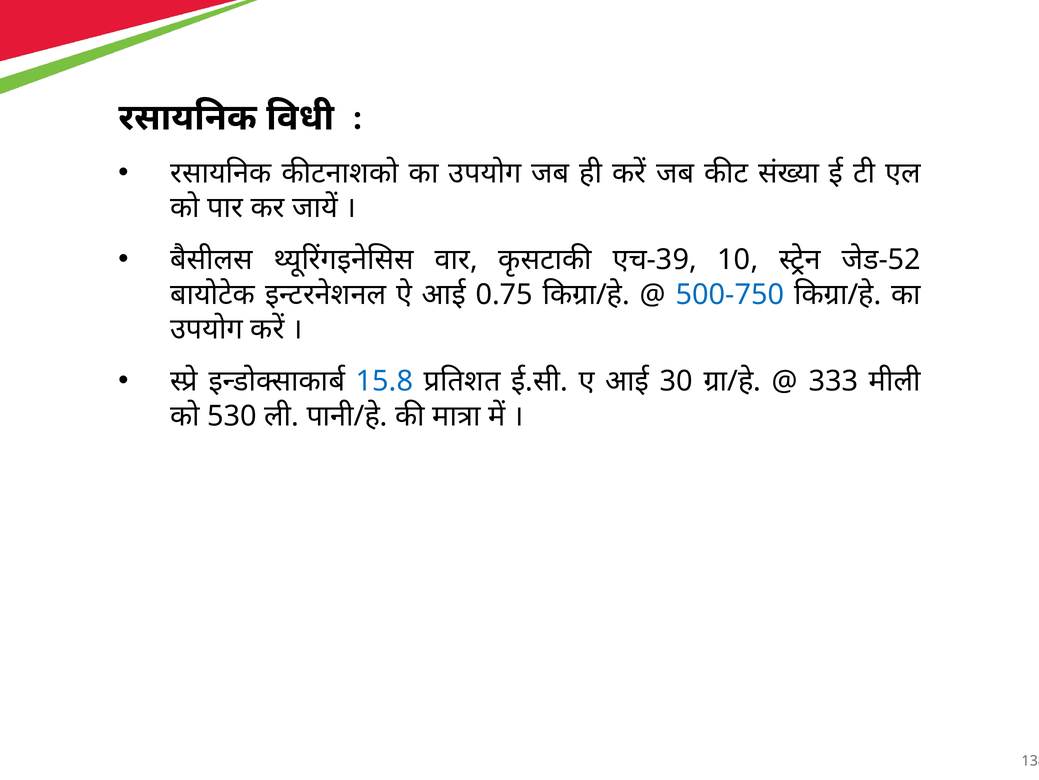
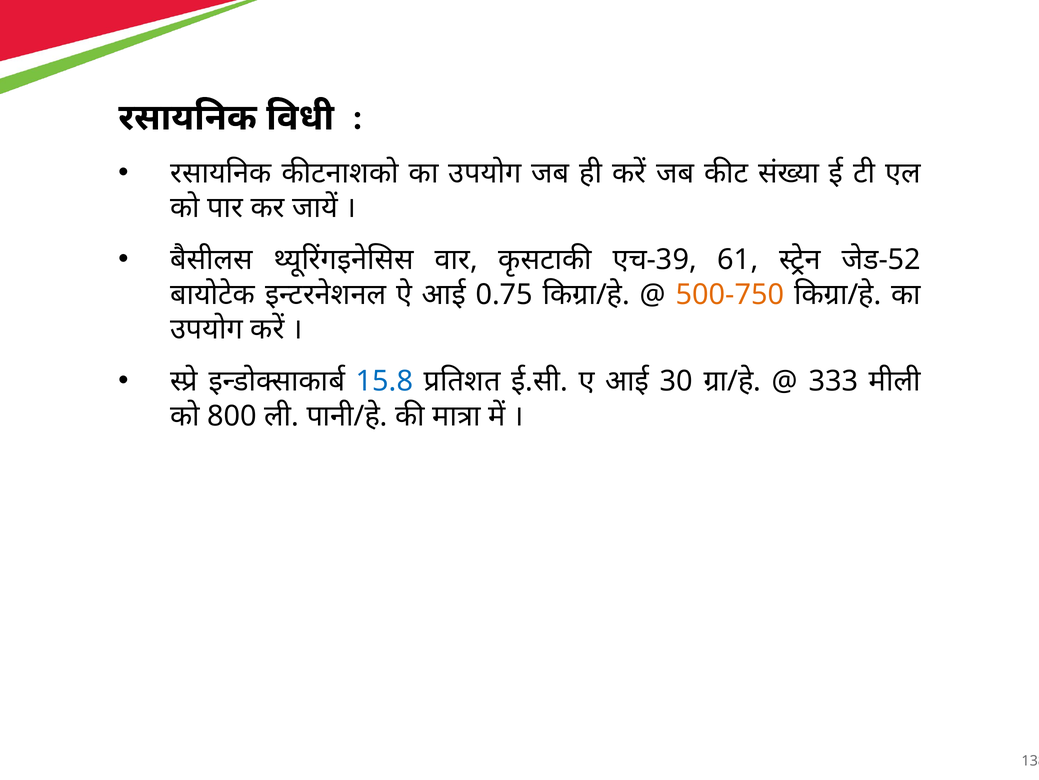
10: 10 -> 61
500-750 colour: blue -> orange
530: 530 -> 800
